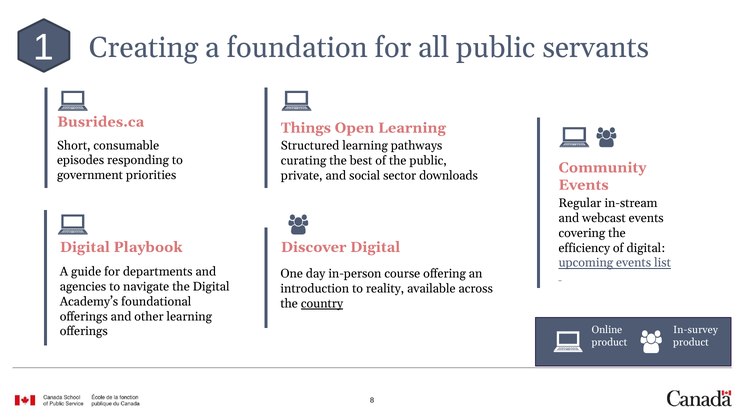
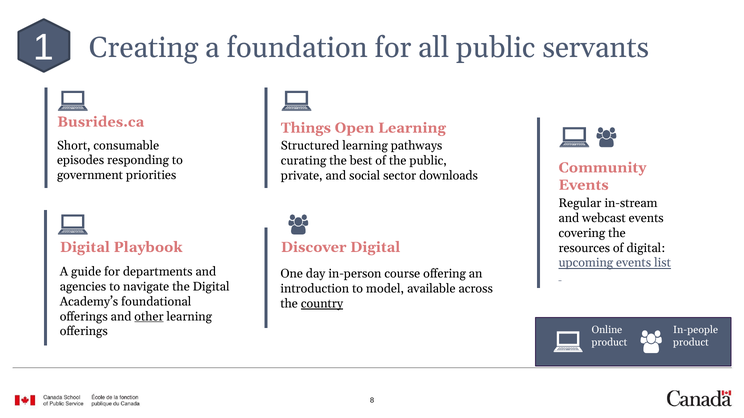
efficiency: efficiency -> resources
reality: reality -> model
other underline: none -> present
In-survey: In-survey -> In-people
